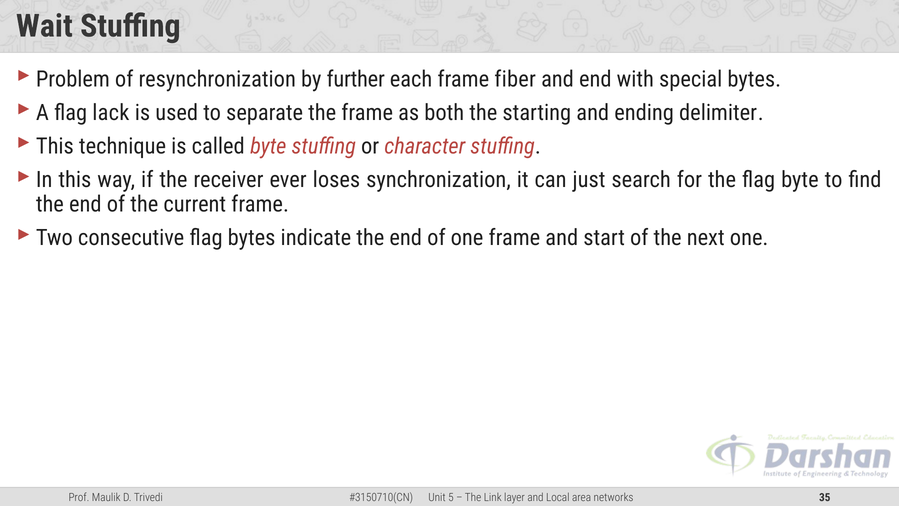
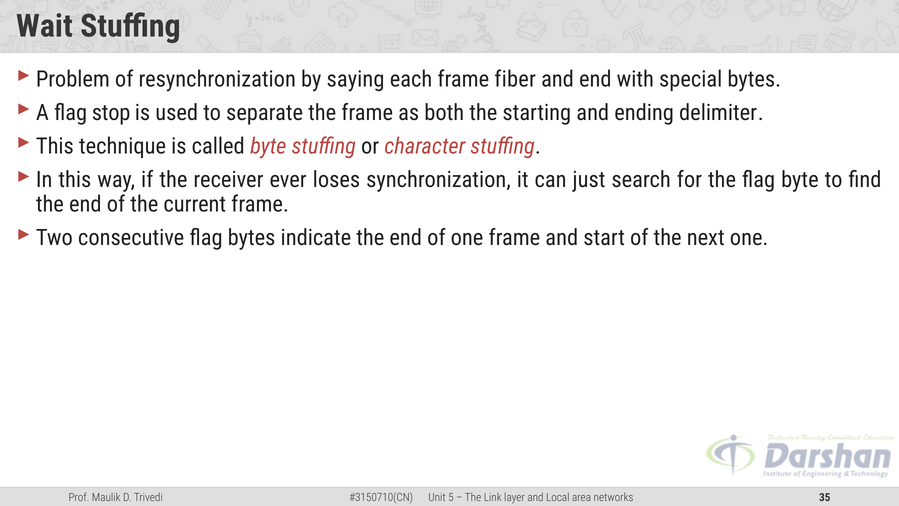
further: further -> saying
lack: lack -> stop
